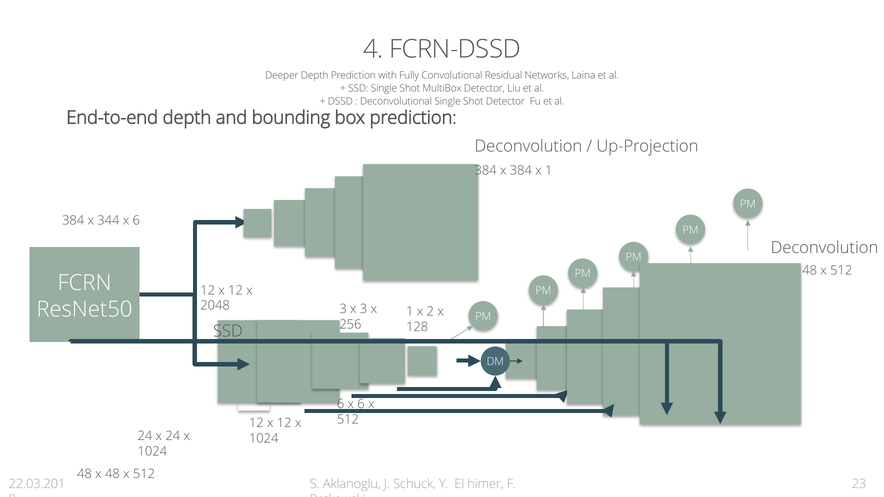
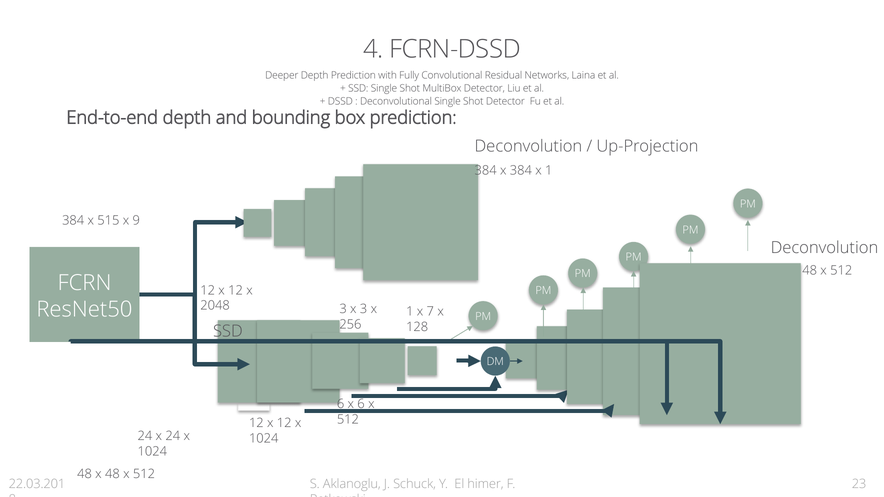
344: 344 -> 515
6 at (136, 221): 6 -> 9
2: 2 -> 7
